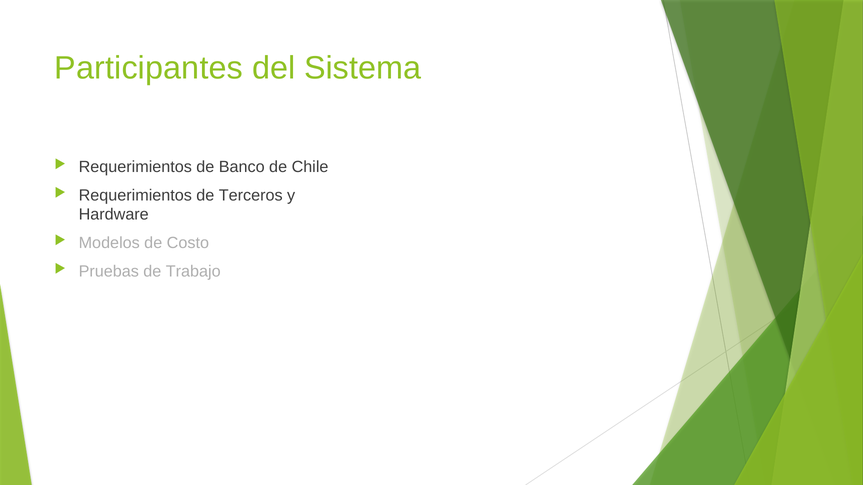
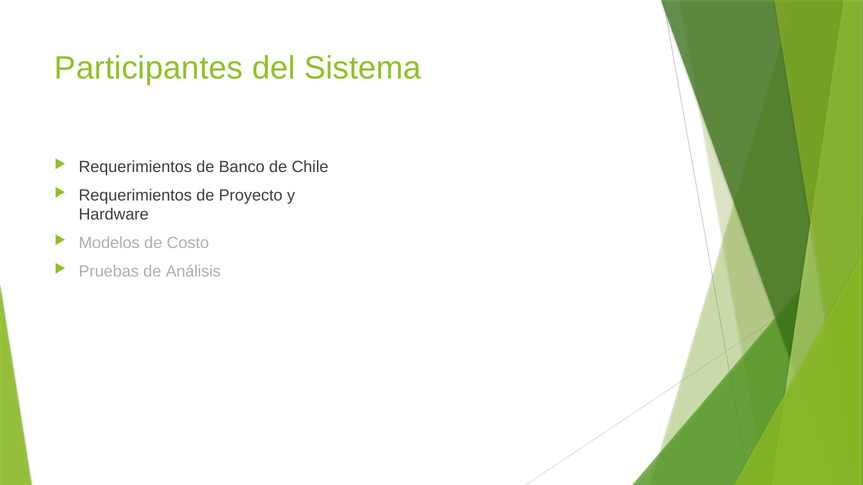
Terceros: Terceros -> Proyecto
Trabajo: Trabajo -> Análisis
